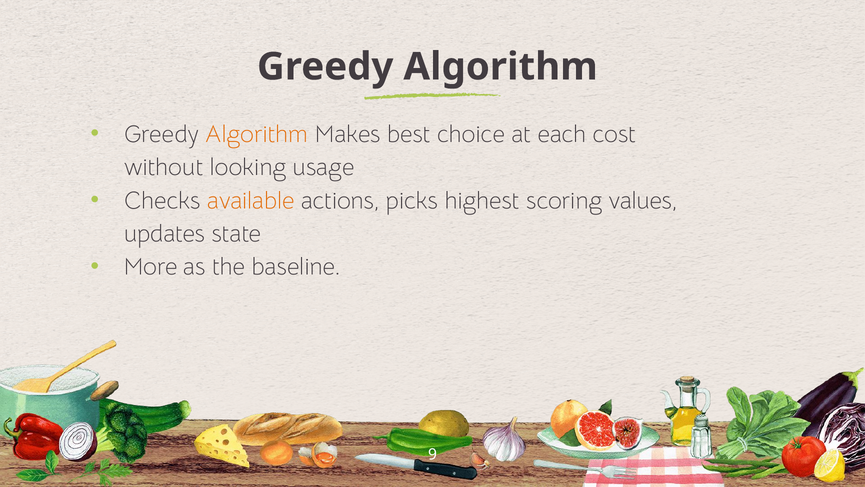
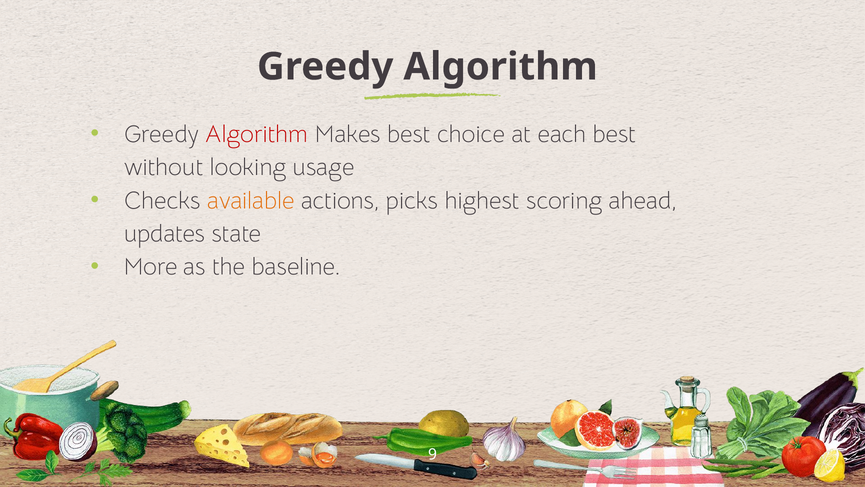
Algorithm at (257, 134) colour: orange -> red
each cost: cost -> best
values: values -> ahead
